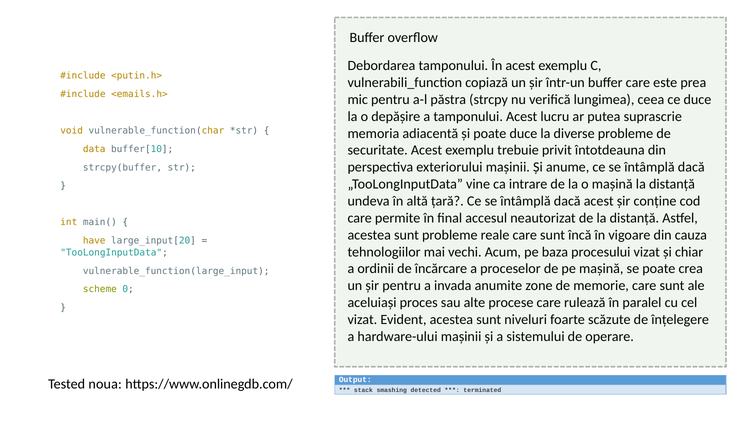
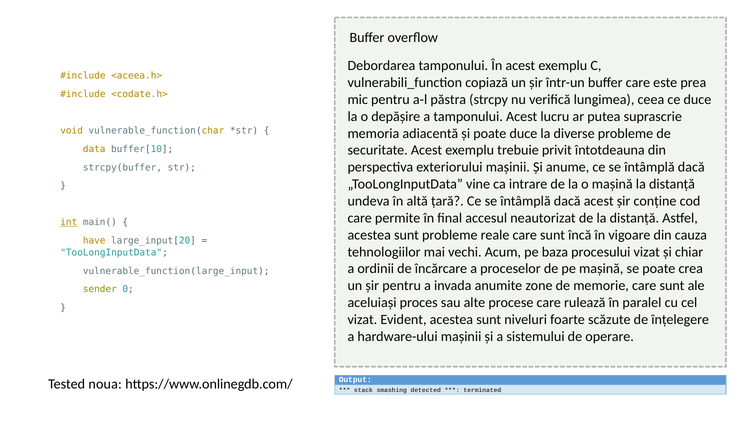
<putin.h>: <putin.h> -> <aceea.h>
<emails.h>: <emails.h> -> <codate.h>
int underline: none -> present
scheme: scheme -> sender
